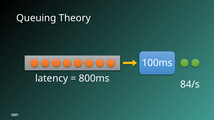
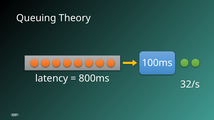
84/s: 84/s -> 32/s
